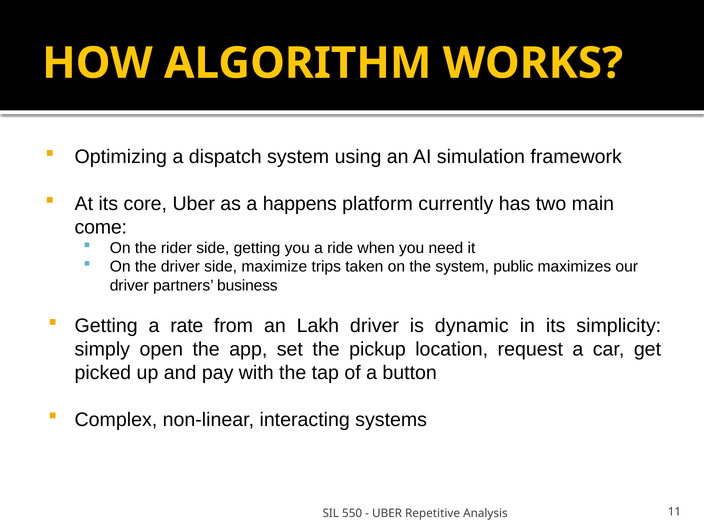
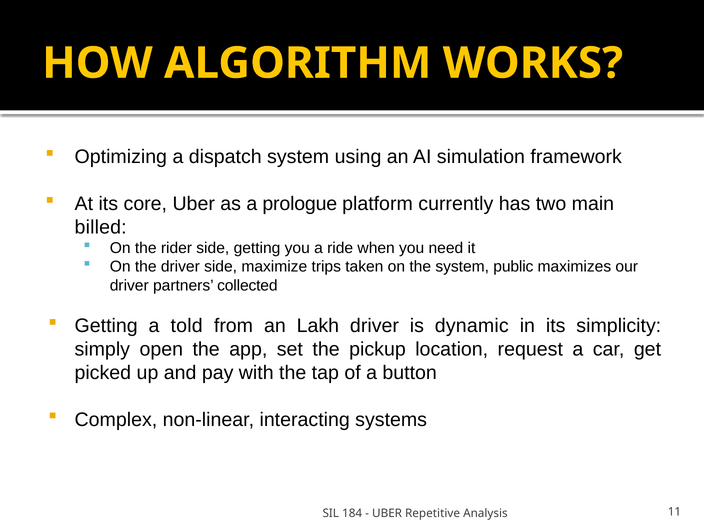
happens: happens -> prologue
come: come -> billed
business: business -> collected
rate: rate -> told
550: 550 -> 184
